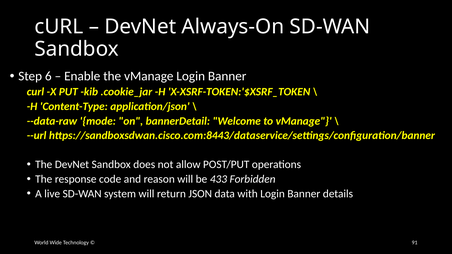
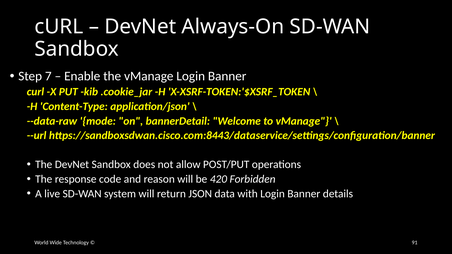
6: 6 -> 7
433: 433 -> 420
